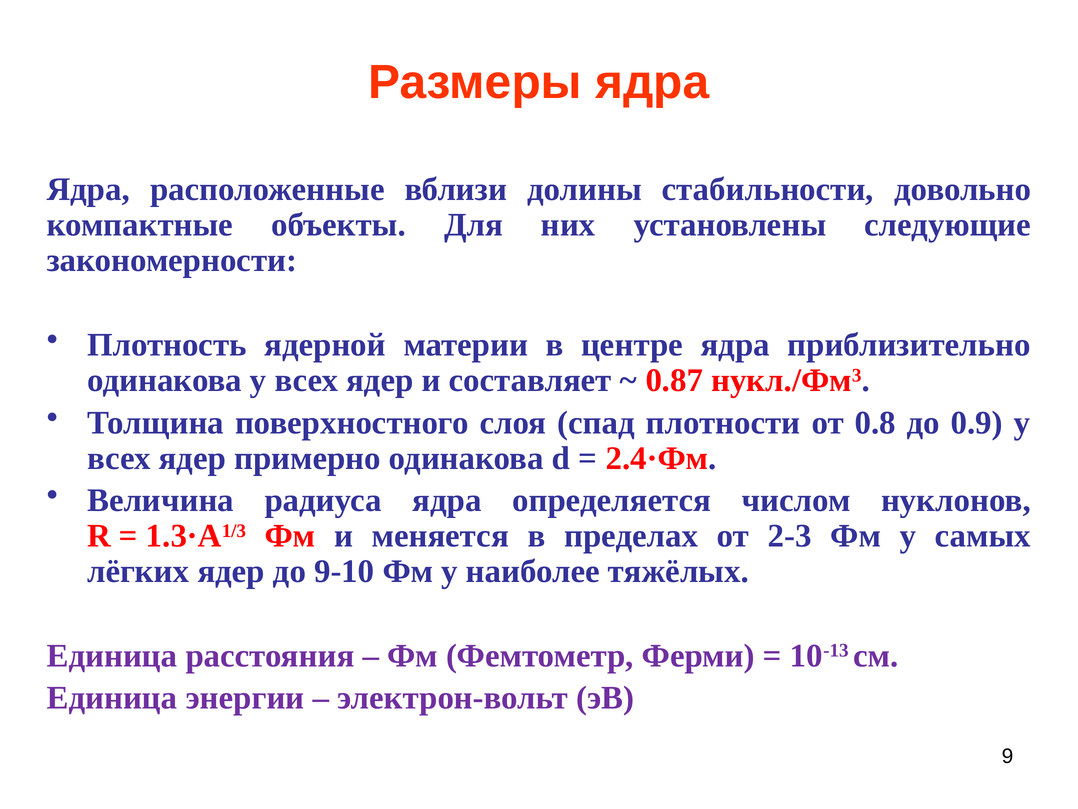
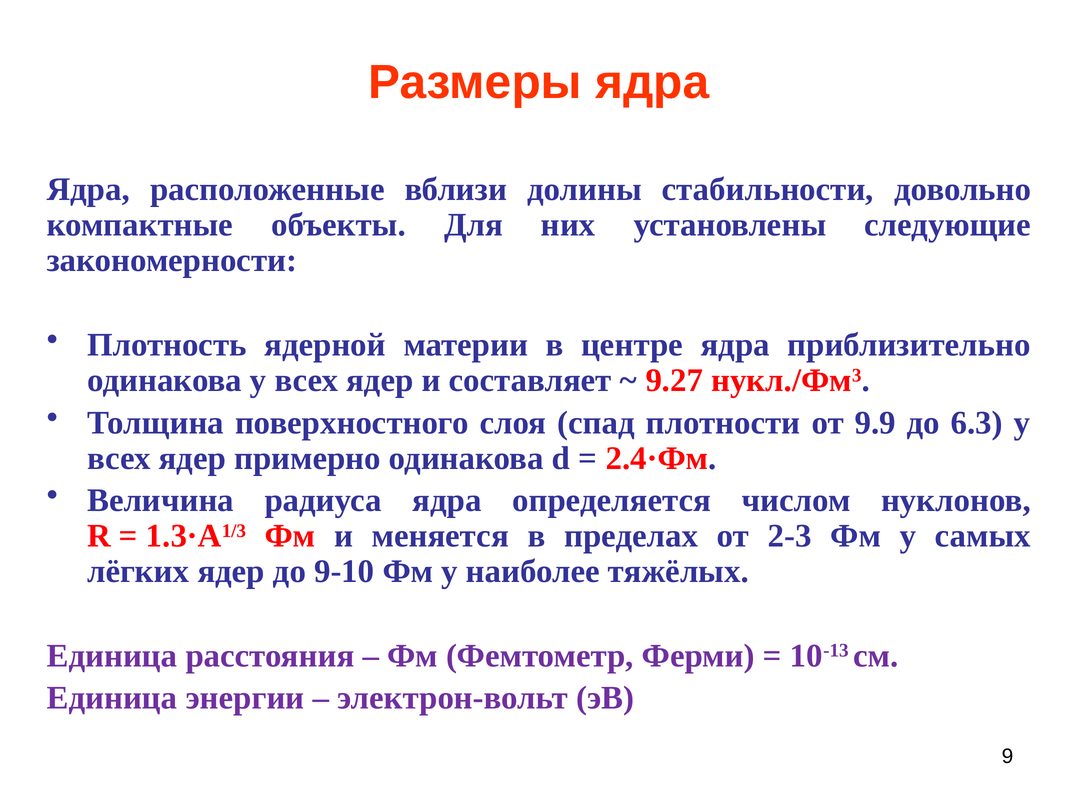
0.87: 0.87 -> 9.27
0.8: 0.8 -> 9.9
0.9: 0.9 -> 6.3
